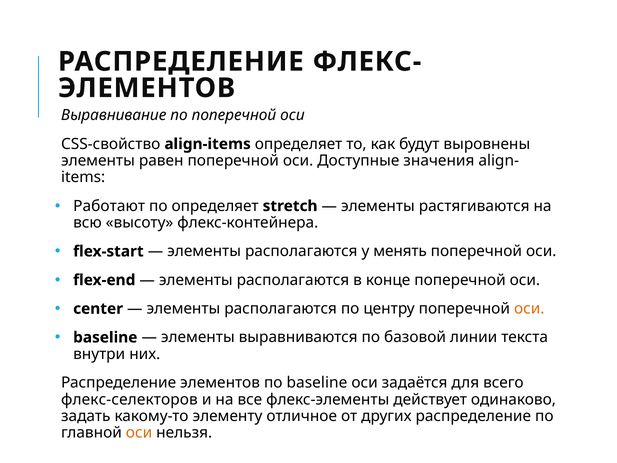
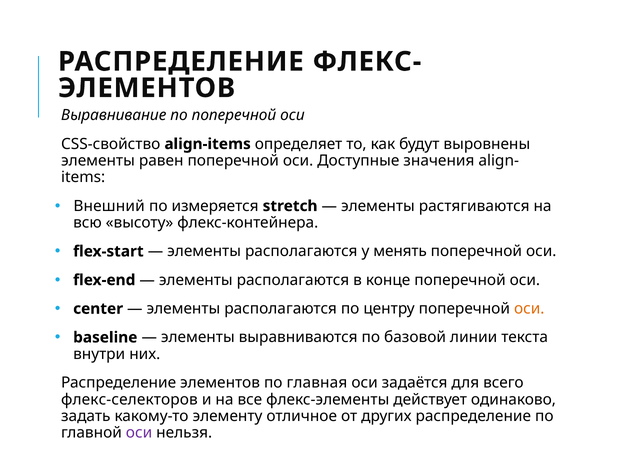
Работают: Работают -> Внешний
по определяет: определяет -> измеряется
по baseline: baseline -> главная
оси at (139, 433) colour: orange -> purple
